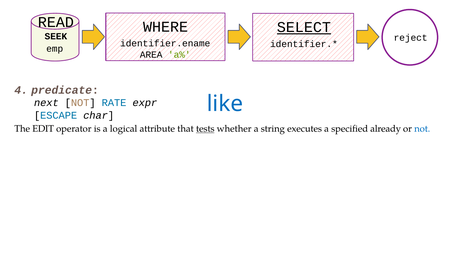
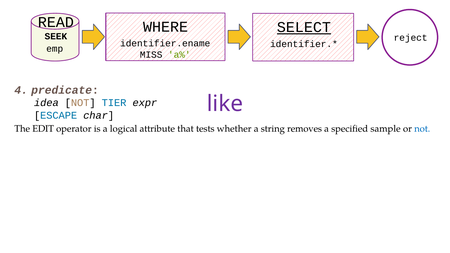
AREA: AREA -> MISS
like colour: blue -> purple
next: next -> idea
RATE: RATE -> TIER
tests underline: present -> none
executes: executes -> removes
already: already -> sample
